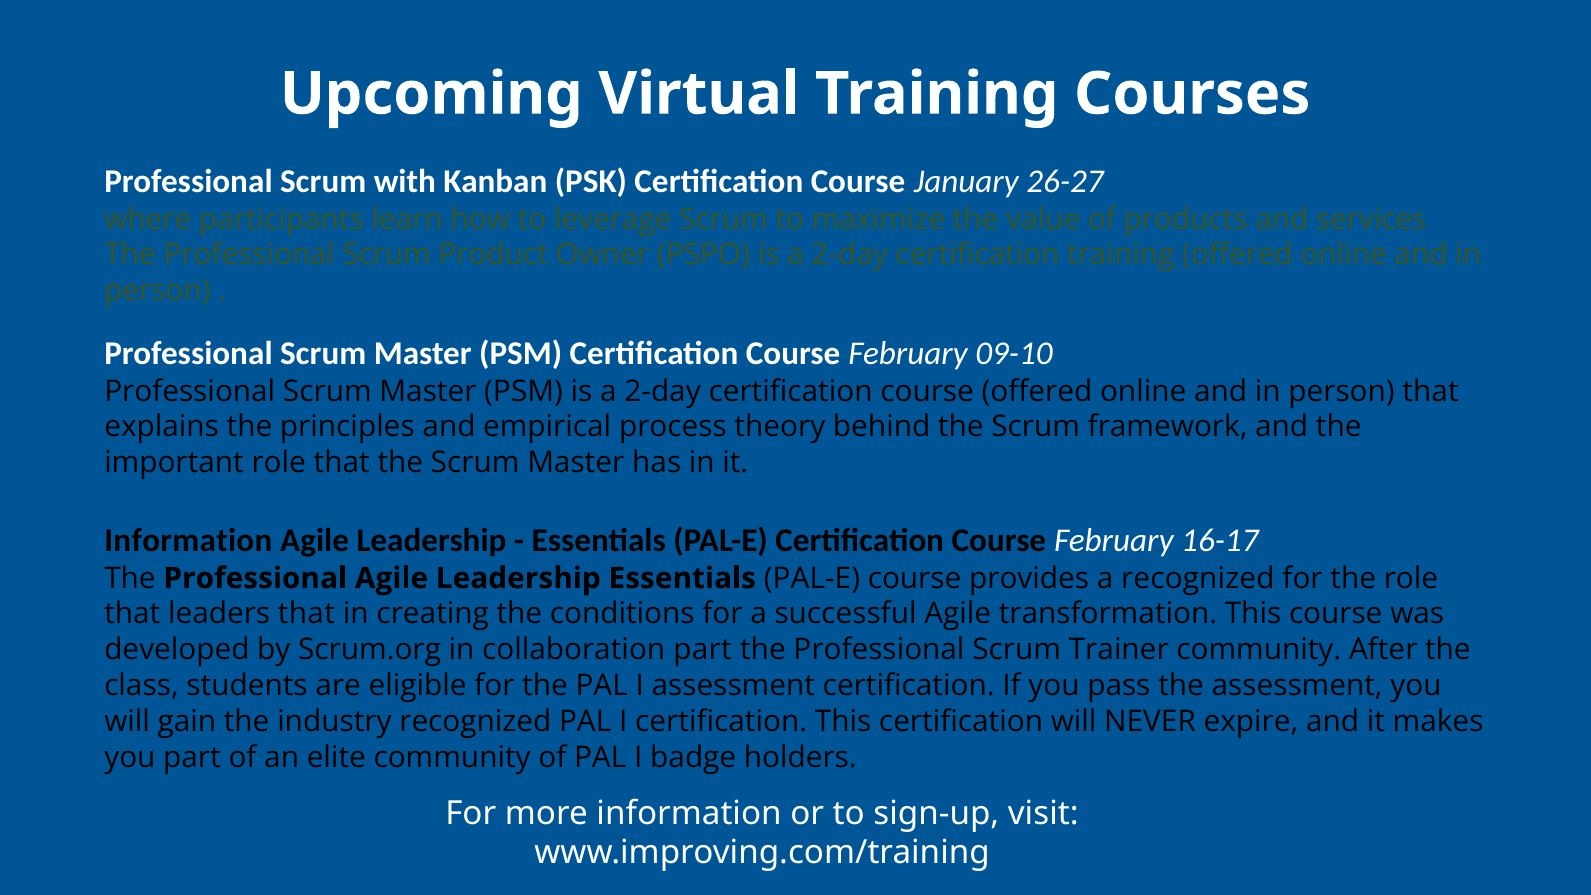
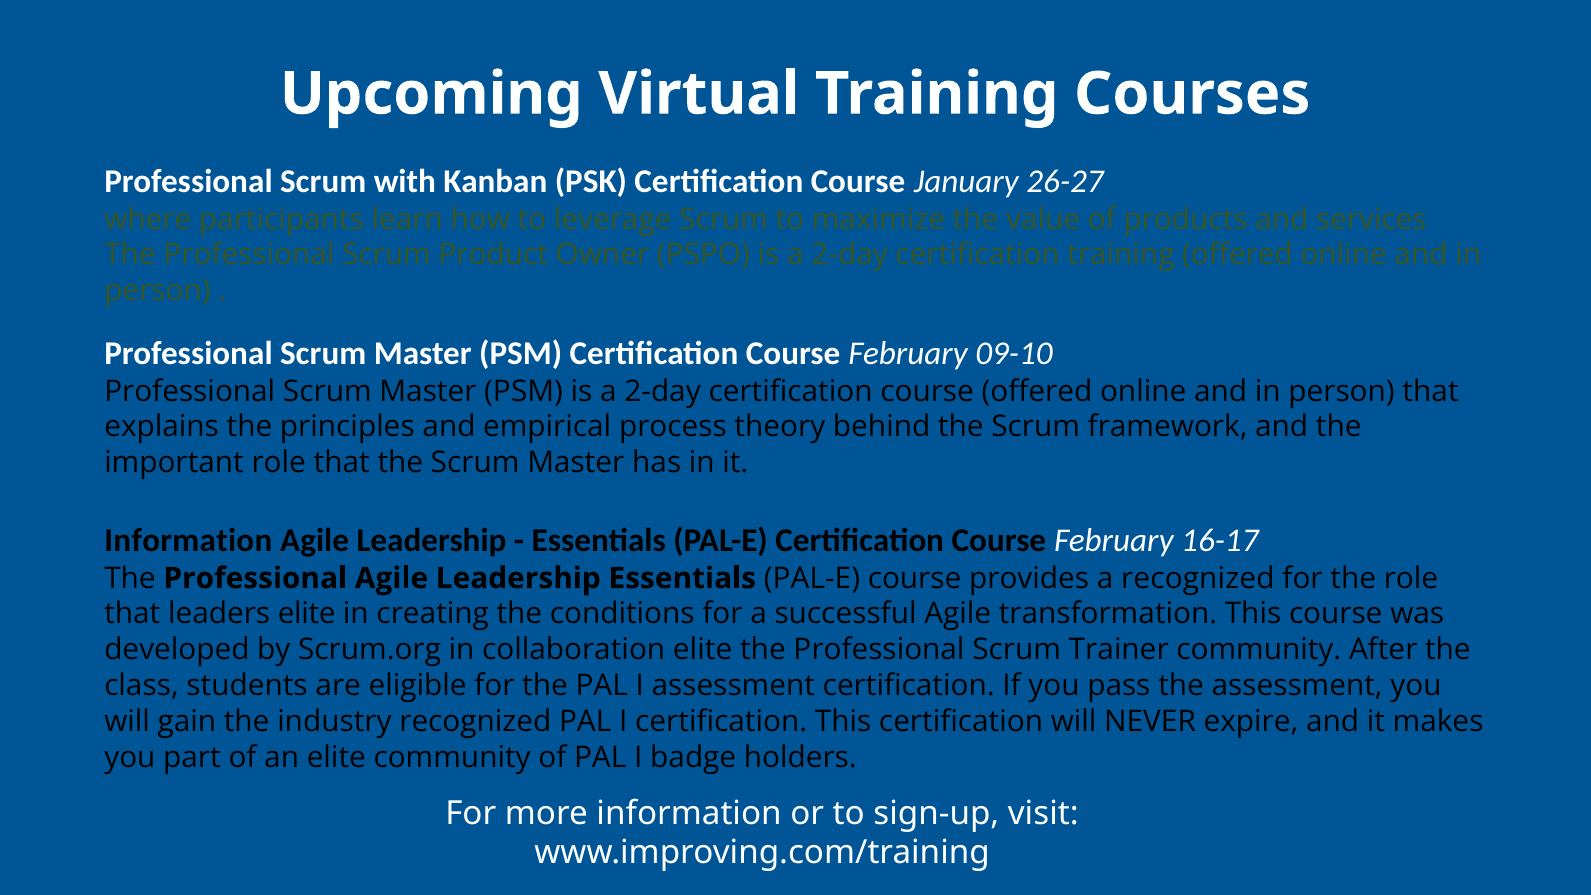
leaders that: that -> elite
collaboration part: part -> elite
